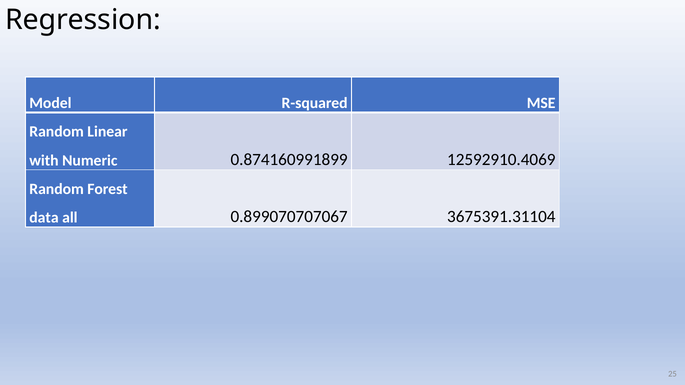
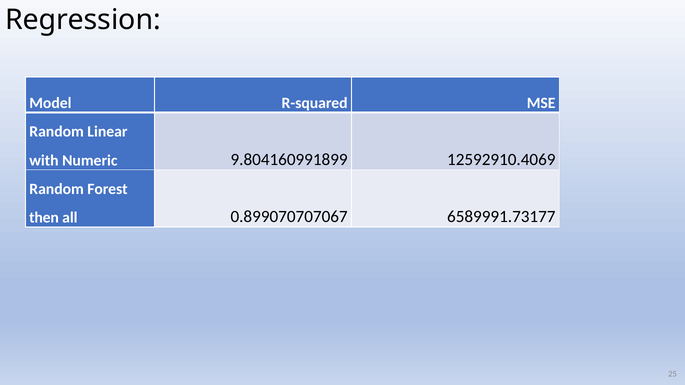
0.874160991899: 0.874160991899 -> 9.804160991899
data: data -> then
3675391.31104: 3675391.31104 -> 6589991.73177
